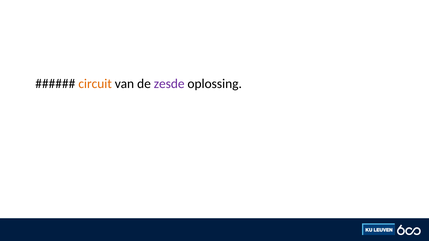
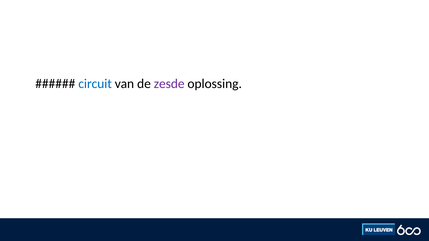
circuit colour: orange -> blue
